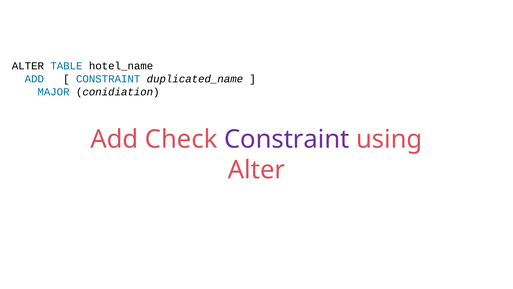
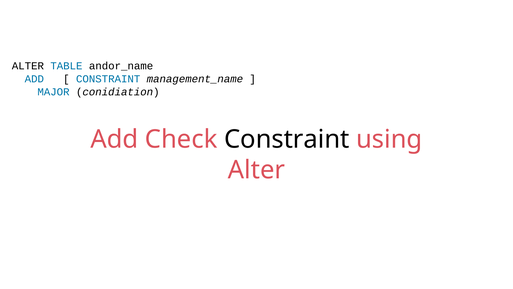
hotel_name: hotel_name -> andor_name
duplicated_name: duplicated_name -> management_name
Constraint at (287, 139) colour: purple -> black
